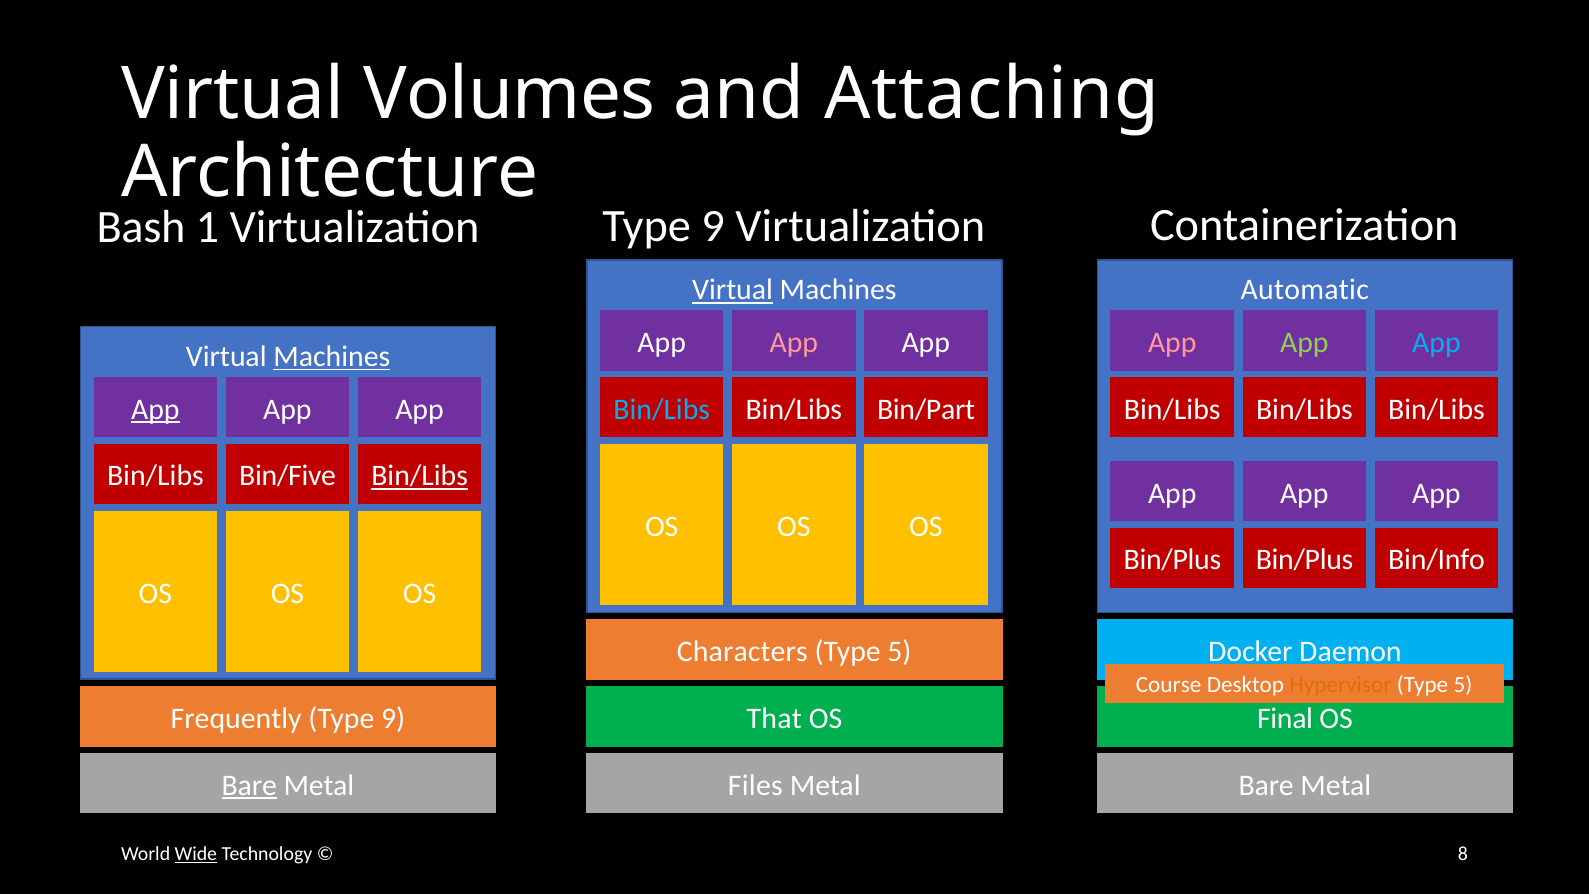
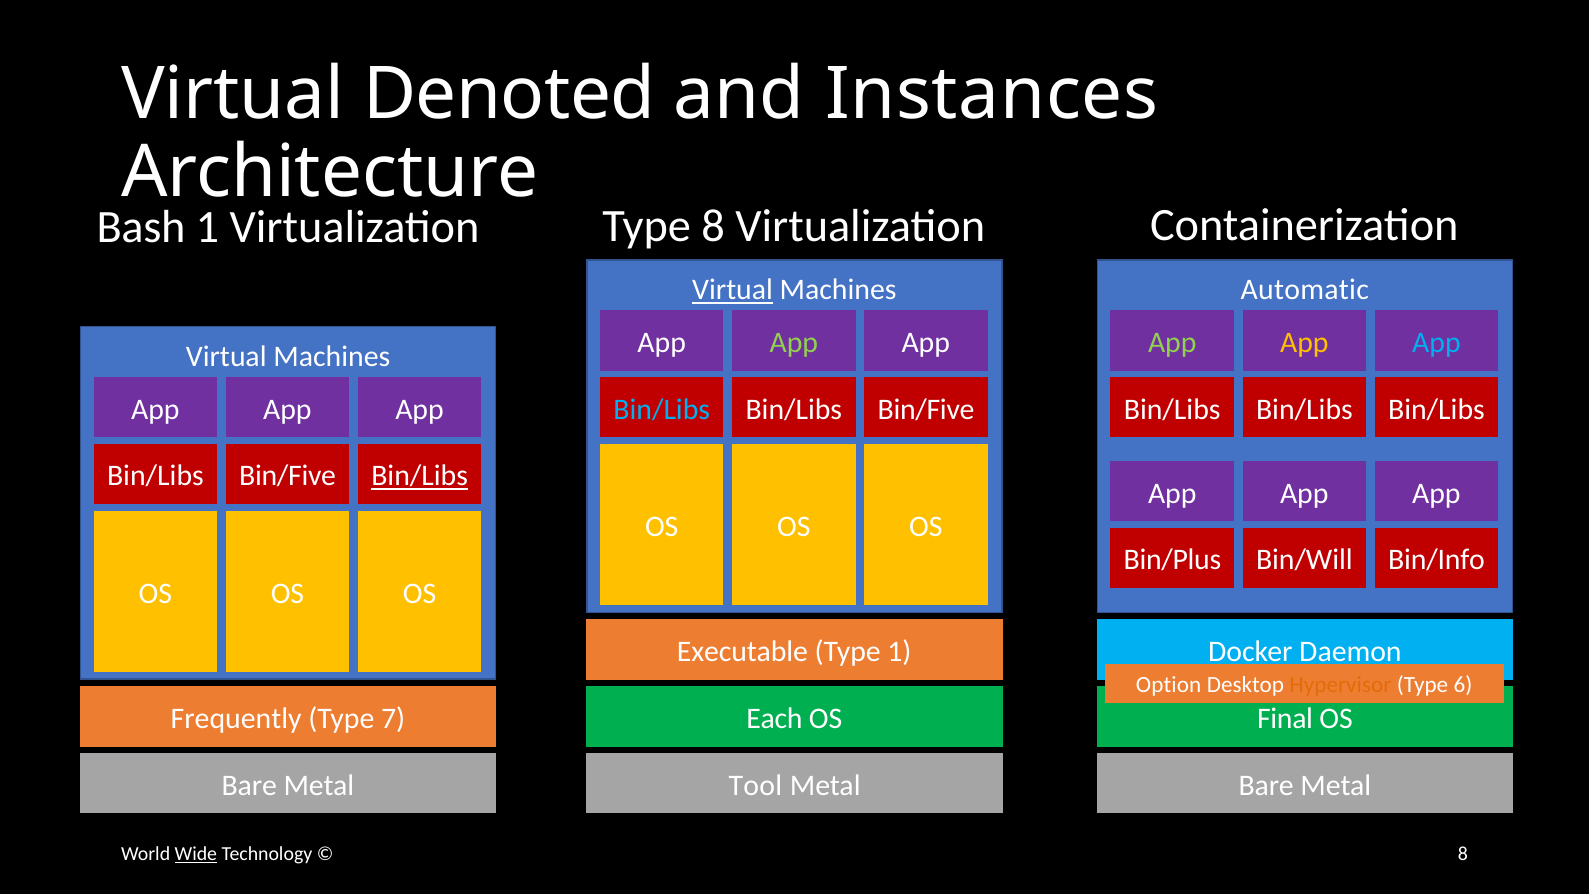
Volumes: Volumes -> Denoted
Attaching: Attaching -> Instances
9 at (713, 226): 9 -> 8
App at (794, 342) colour: pink -> light green
App at (1172, 342) colour: pink -> light green
App at (1304, 342) colour: light green -> yellow
Machines at (332, 357) underline: present -> none
App at (155, 409) underline: present -> none
Bin/Part at (926, 409): Bin/Part -> Bin/Five
Bin/Plus at (1305, 560): Bin/Plus -> Bin/Will
Characters: Characters -> Executable
5 at (899, 652): 5 -> 1
Course: Course -> Option
5 at (1463, 685): 5 -> 6
9 at (393, 718): 9 -> 7
That: That -> Each
Bare at (249, 785) underline: present -> none
Files: Files -> Tool
